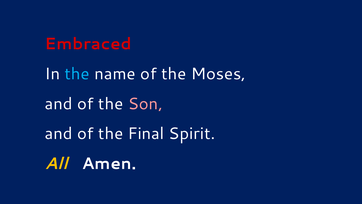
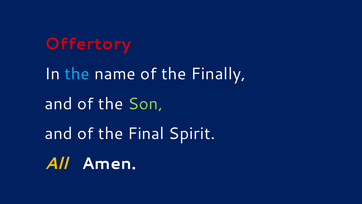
Embraced: Embraced -> Offertory
Moses: Moses -> Finally
Son colour: pink -> light green
